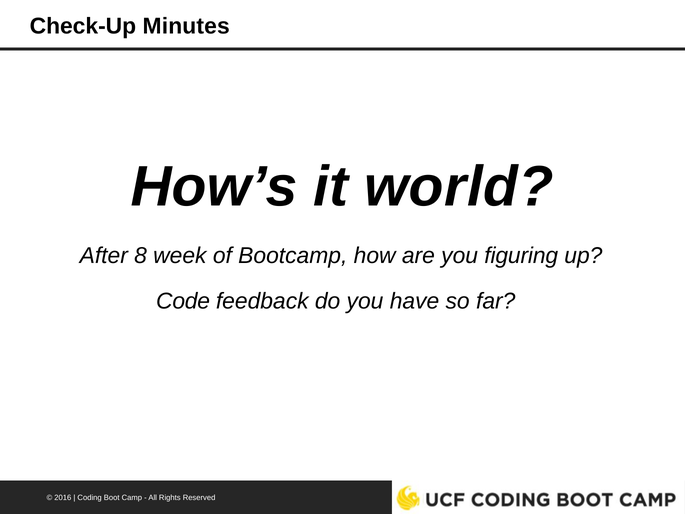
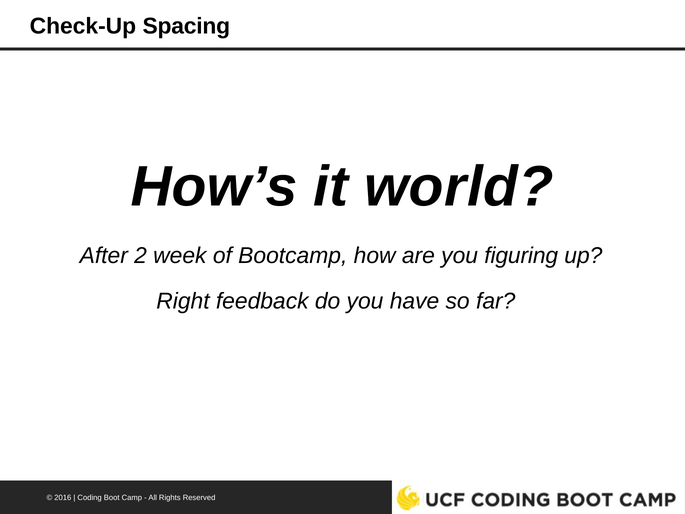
Minutes: Minutes -> Spacing
8: 8 -> 2
Code: Code -> Right
